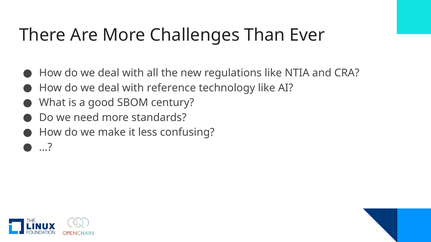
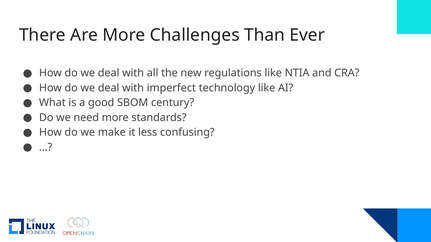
reference: reference -> imperfect
